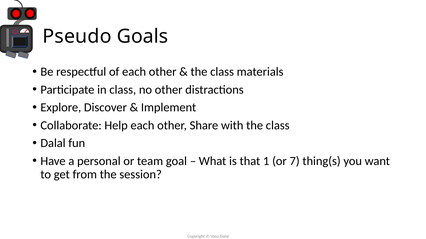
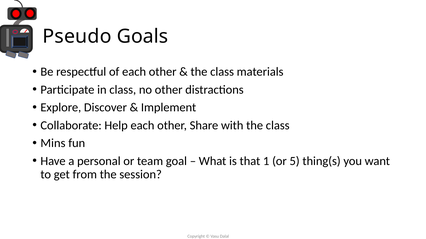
Dalal at (53, 143): Dalal -> Mins
7: 7 -> 5
